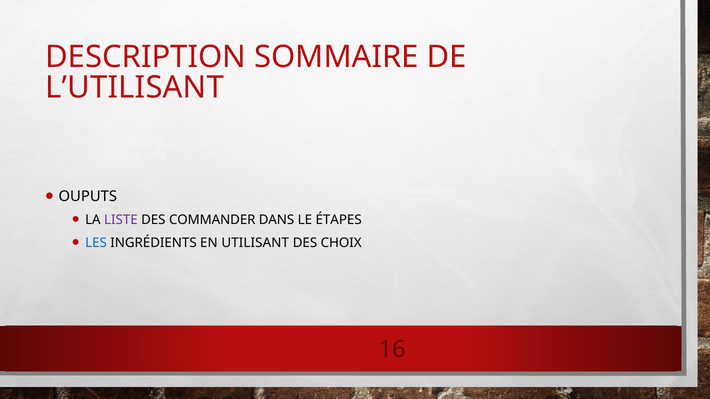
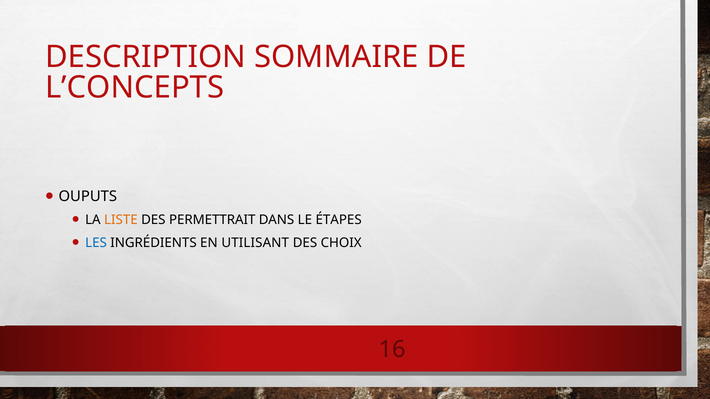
L’UTILISANT: L’UTILISANT -> L’CONCEPTS
LISTE colour: purple -> orange
COMMANDER: COMMANDER -> PERMETTRAIT
